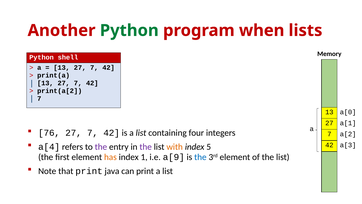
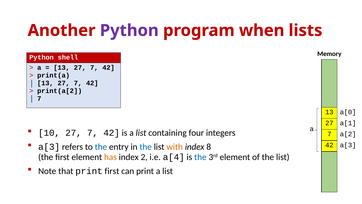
Python at (129, 30) colour: green -> purple
76: 76 -> 10
a[4 at (49, 147): a[4 -> a[3
the at (101, 147) colour: purple -> blue
the at (146, 147) colour: purple -> blue
5: 5 -> 8
1: 1 -> 2
a[9: a[9 -> a[4
print java: java -> first
